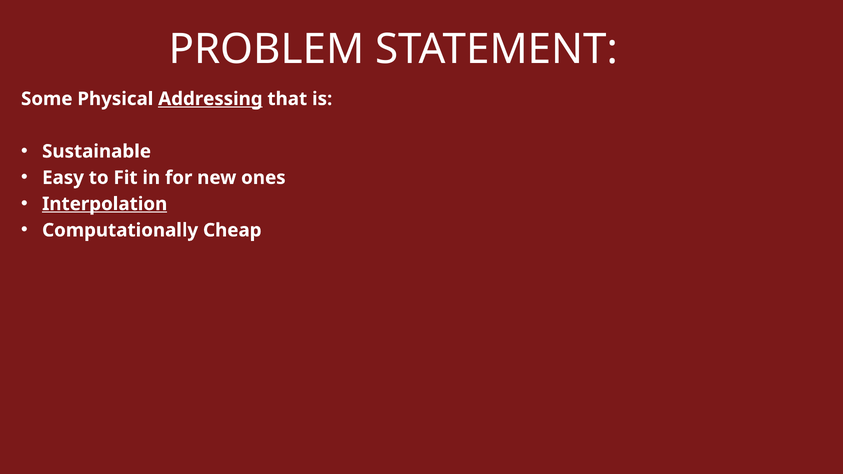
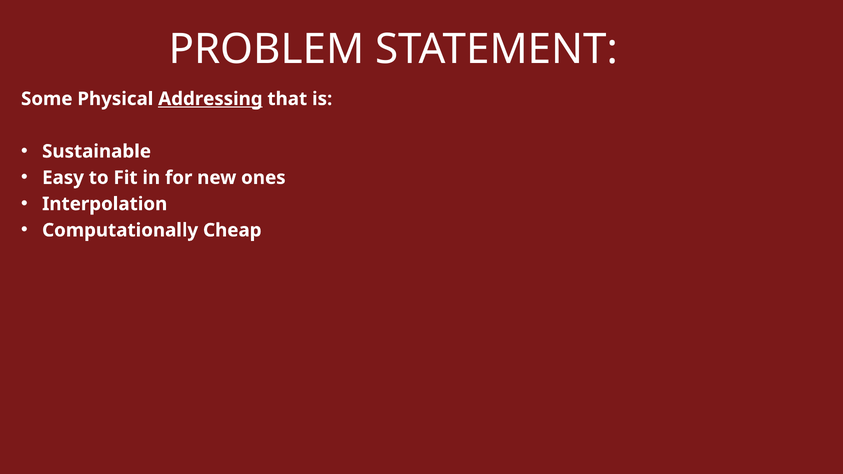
Interpolation underline: present -> none
